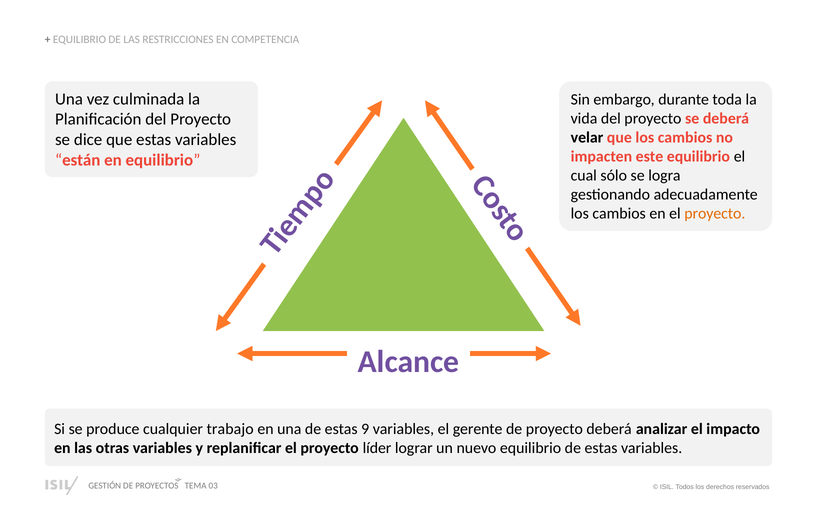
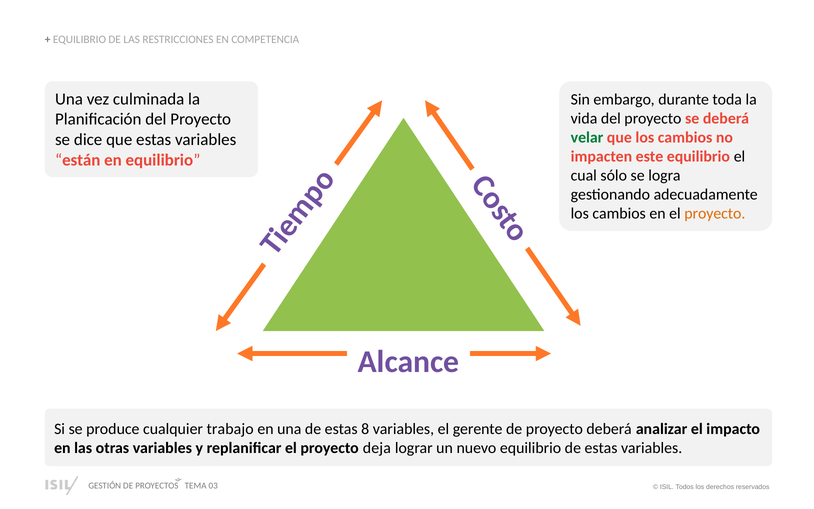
velar colour: black -> green
9: 9 -> 8
líder: líder -> deja
